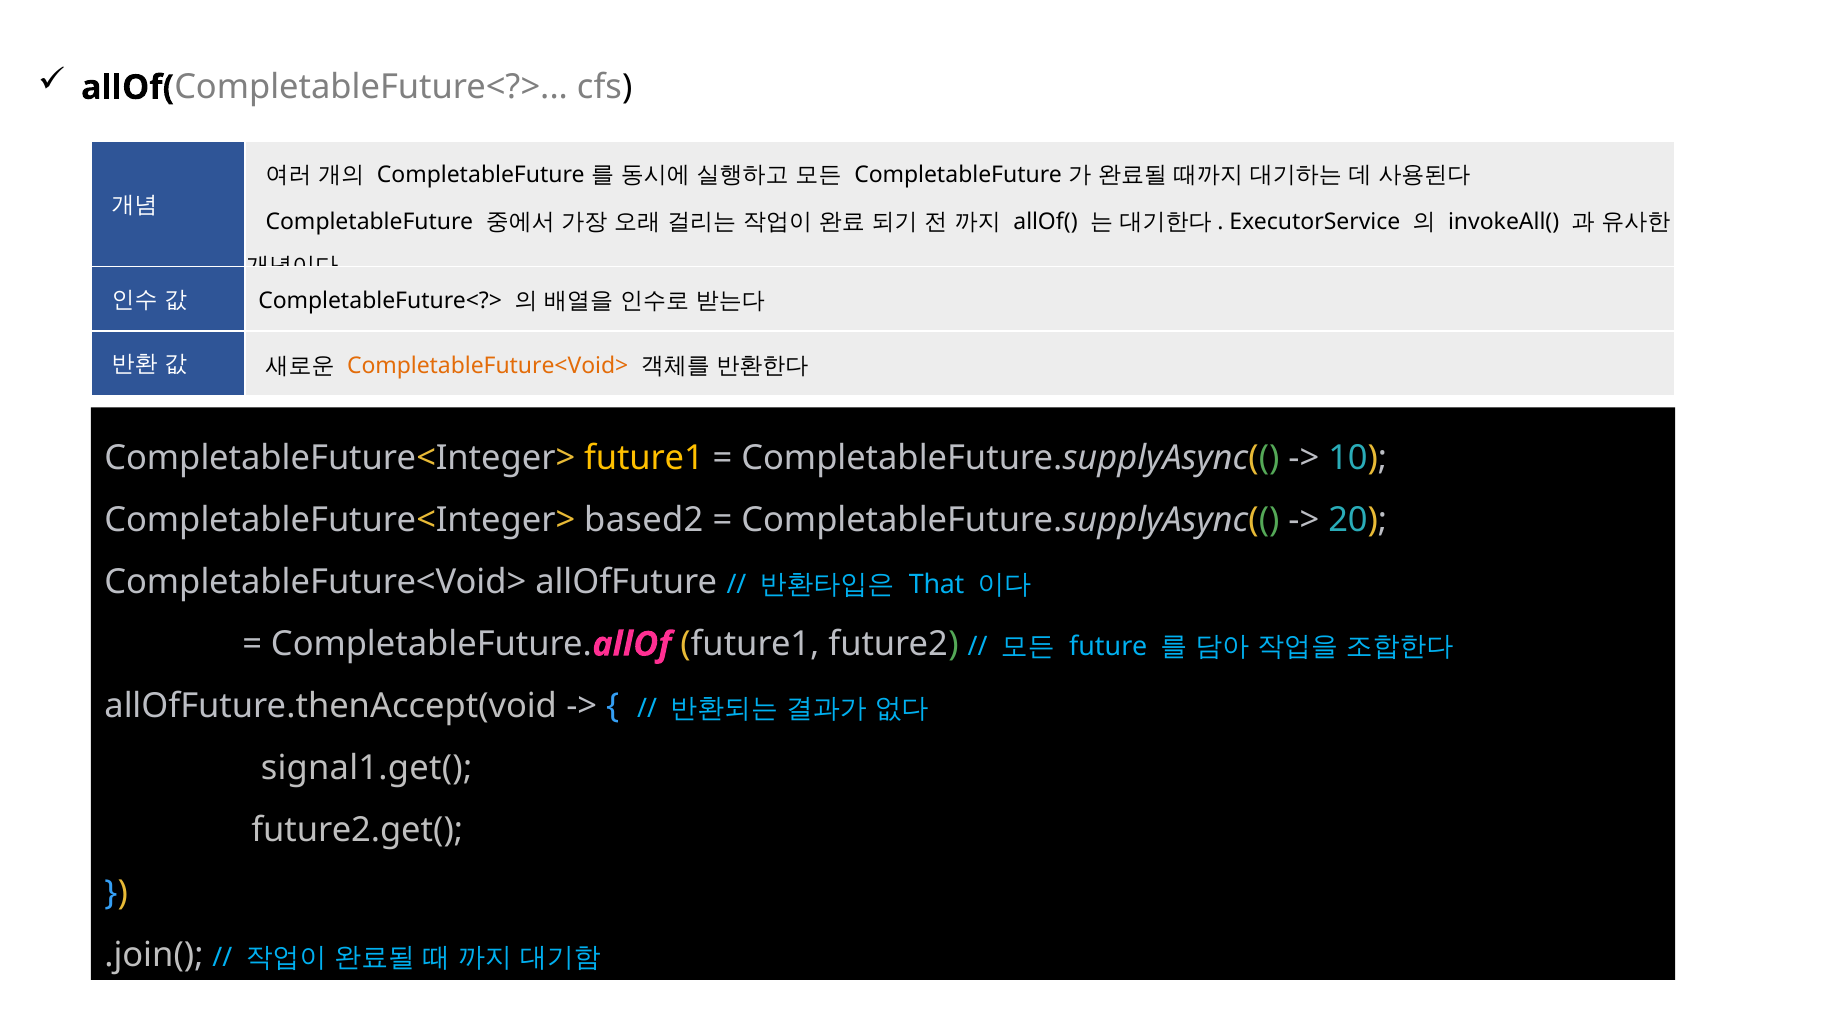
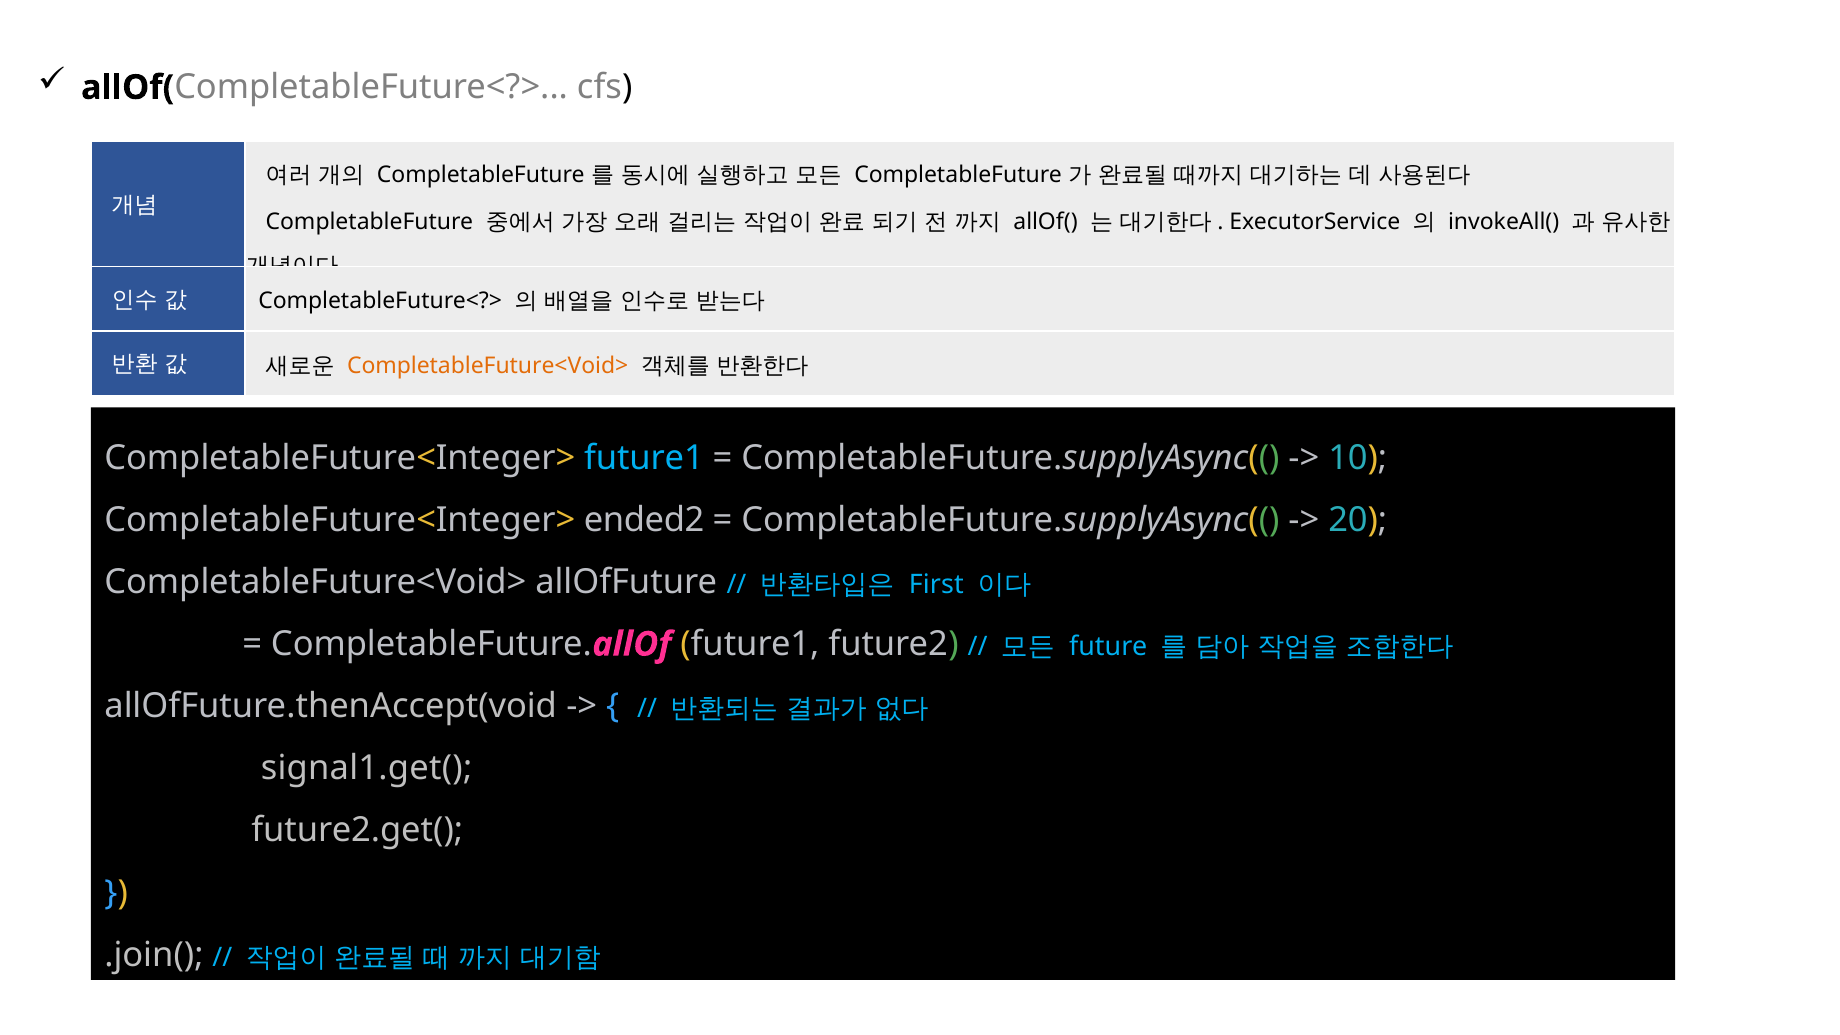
future1 at (644, 458) colour: yellow -> light blue
based2: based2 -> ended2
That: That -> First
